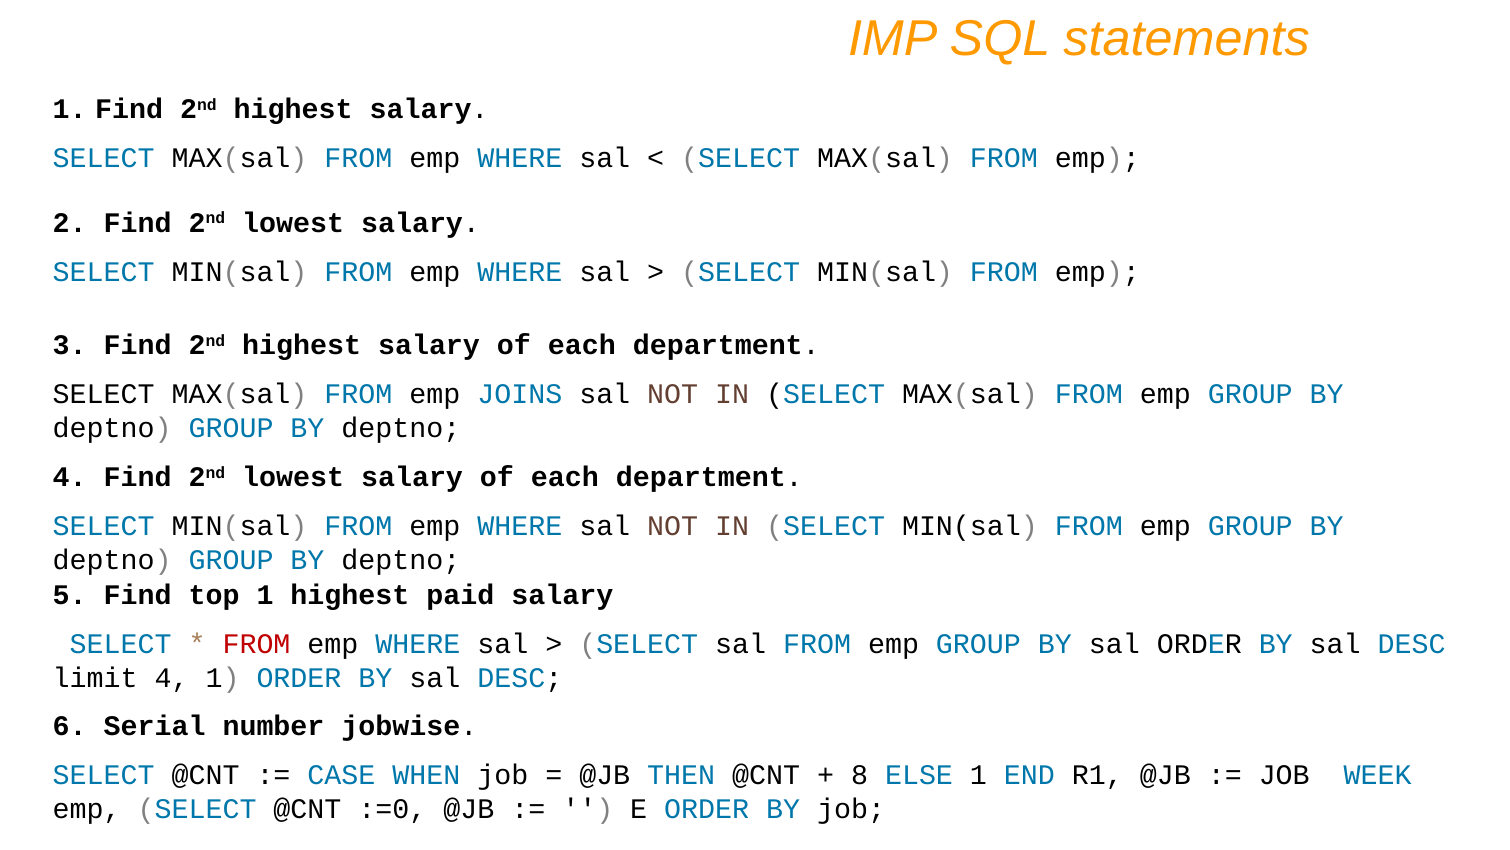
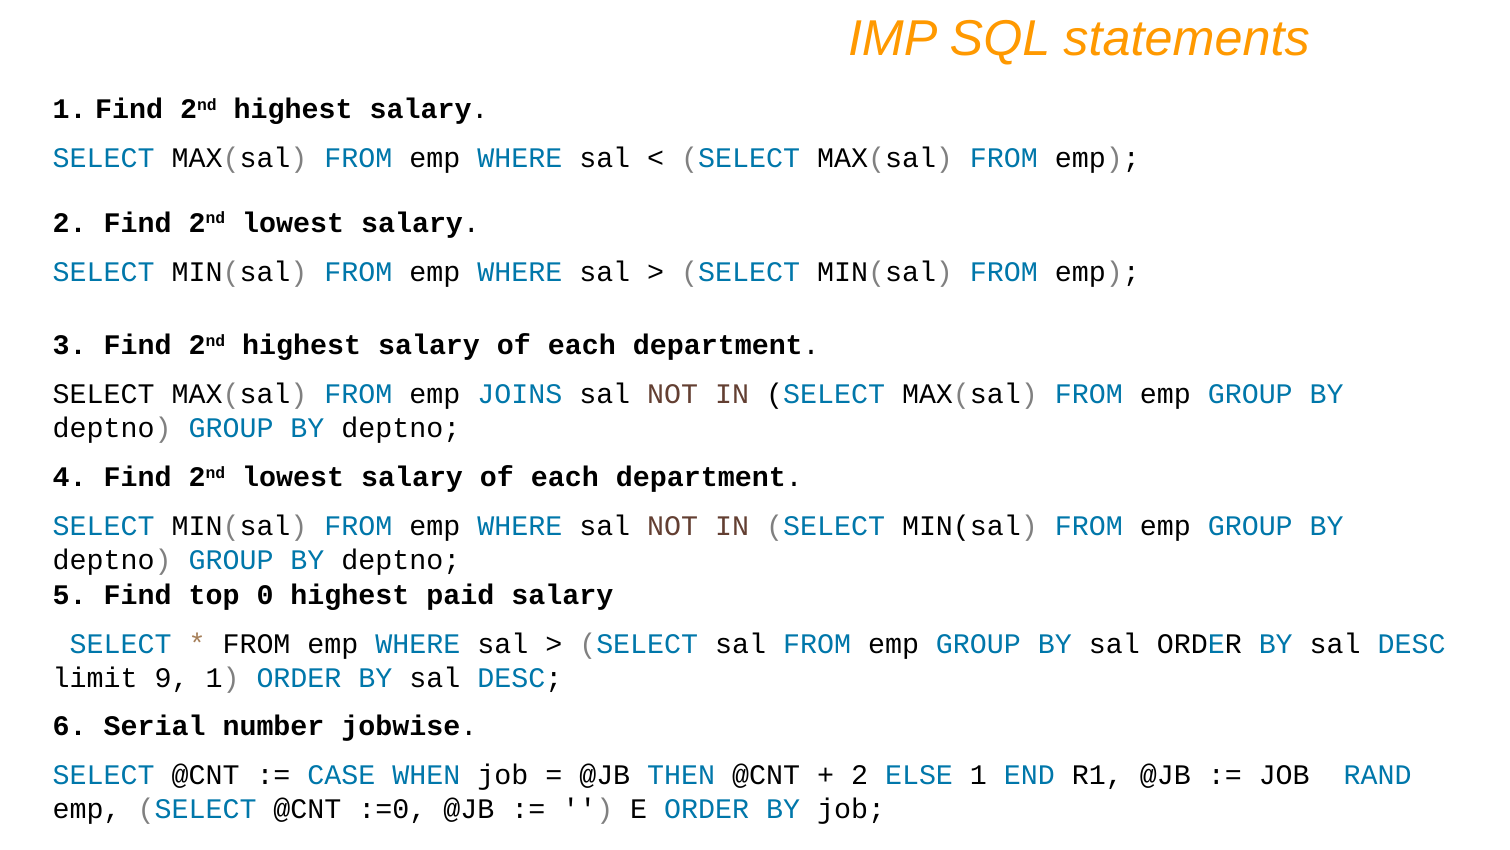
top 1: 1 -> 0
FROM at (257, 644) colour: red -> black
limit 4: 4 -> 9
8 at (860, 775): 8 -> 2
WEEK: WEEK -> RAND
